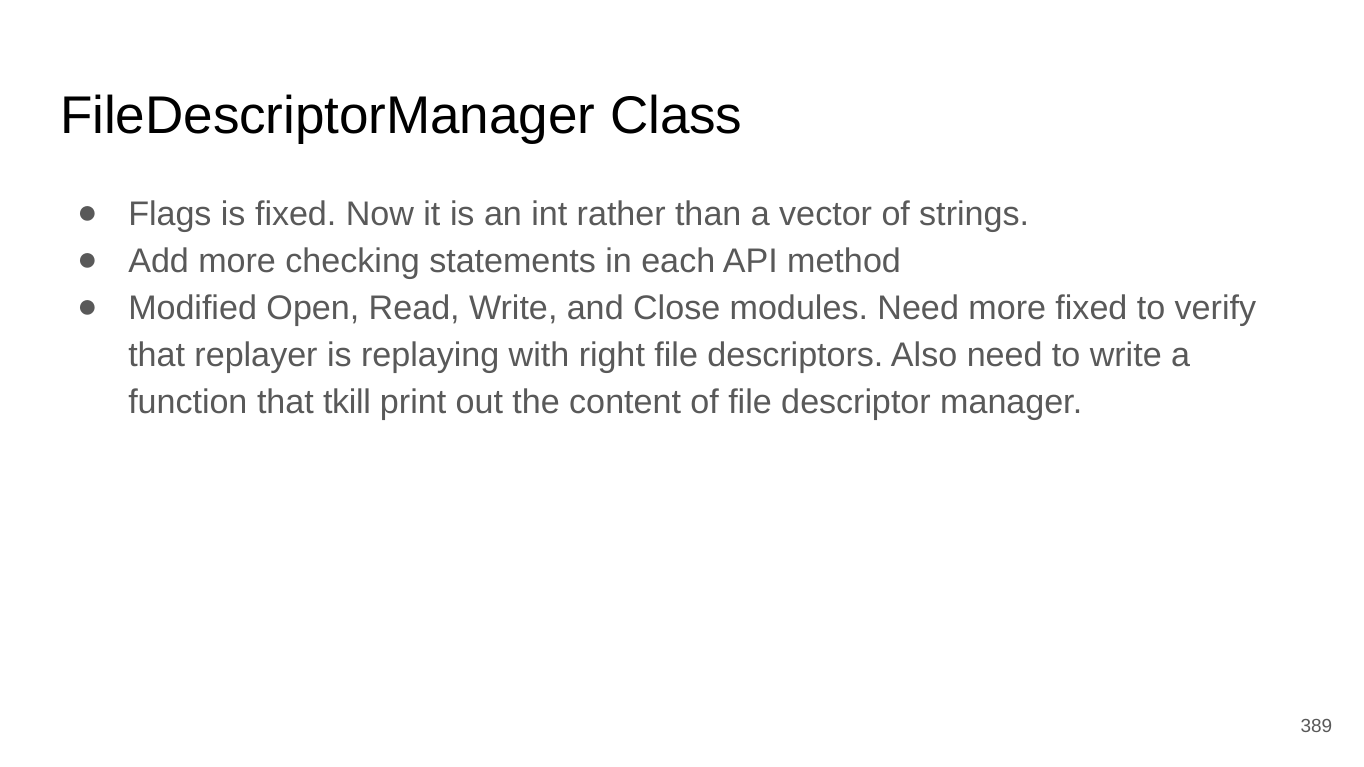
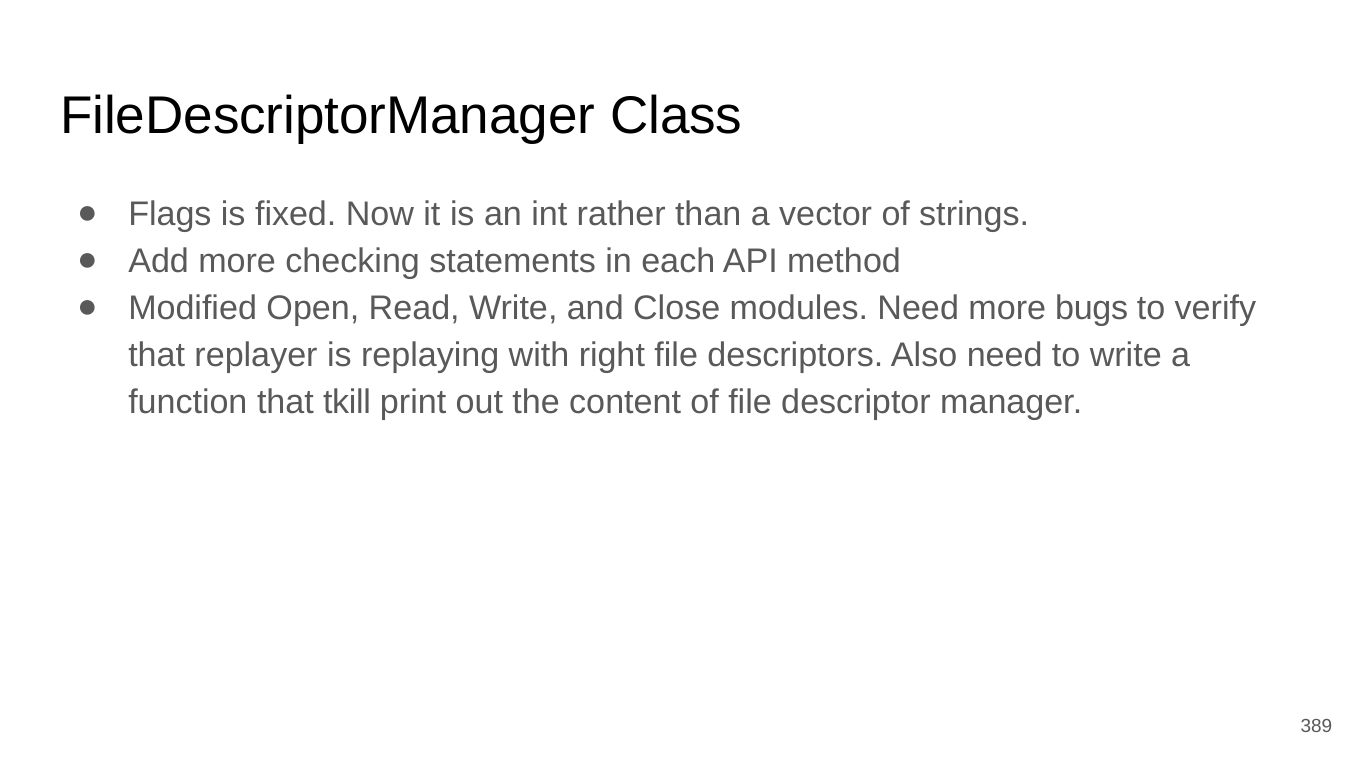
more fixed: fixed -> bugs
